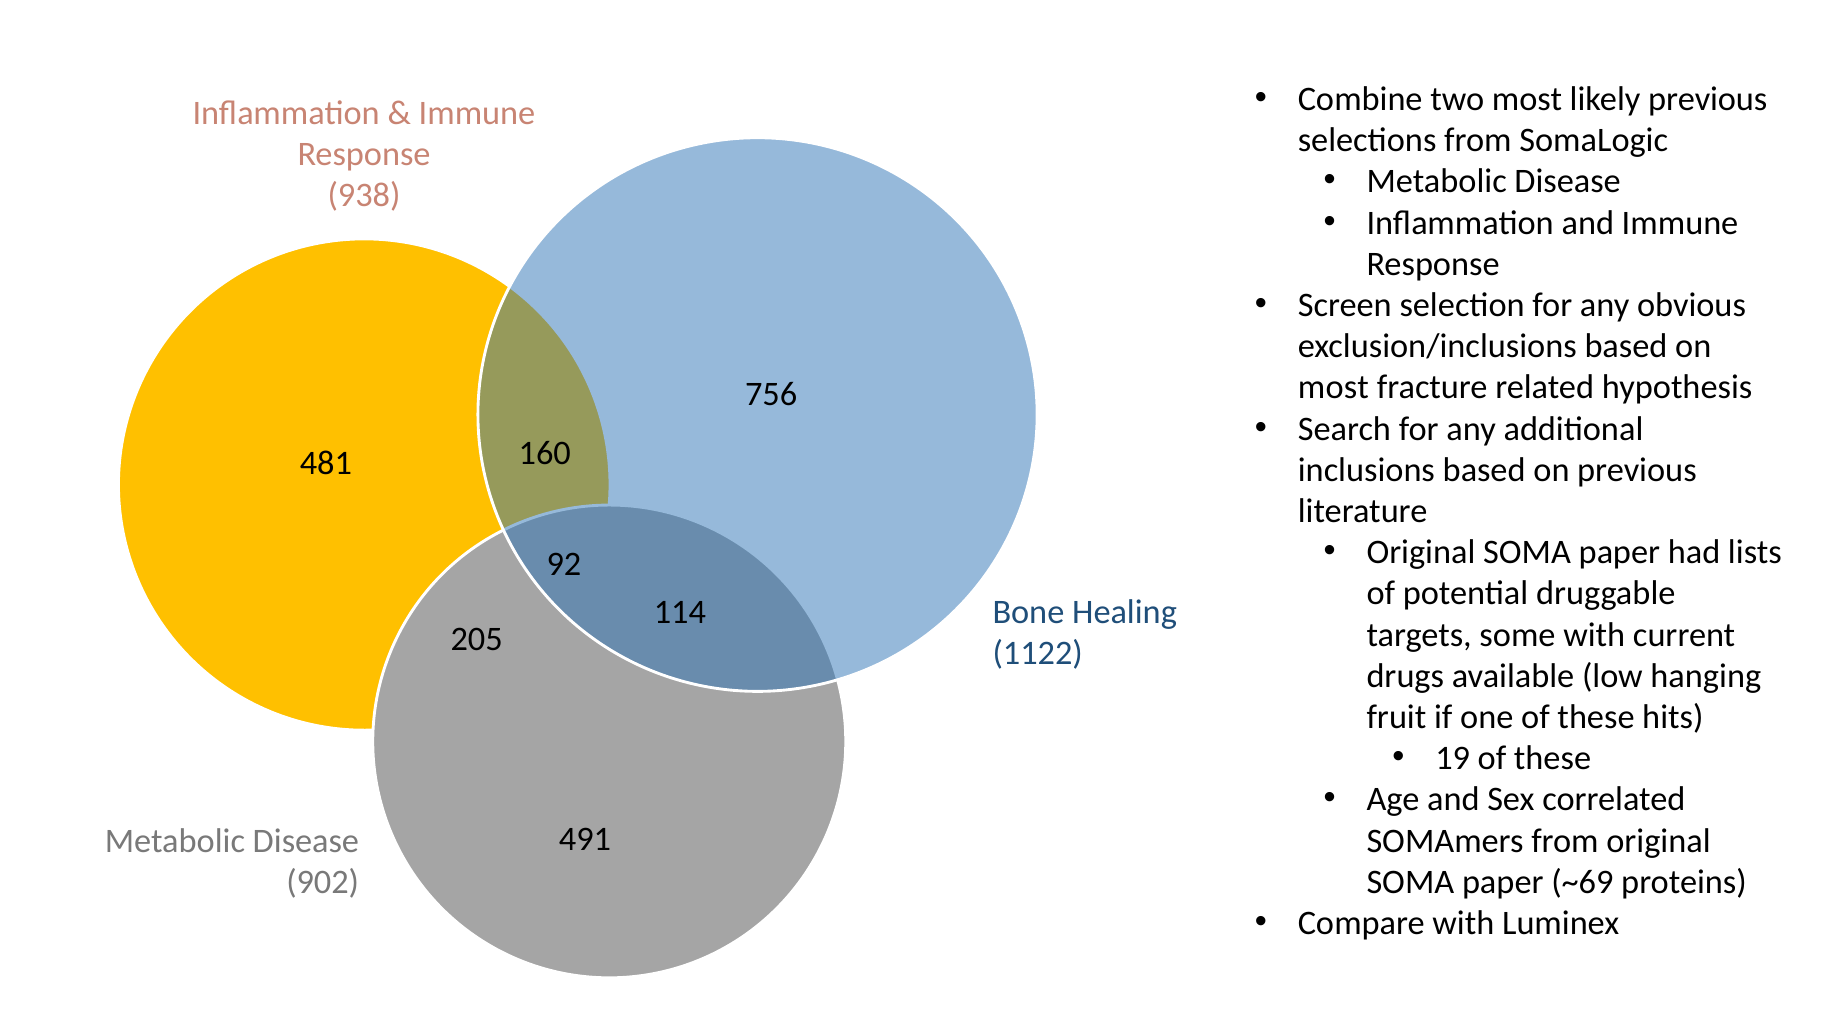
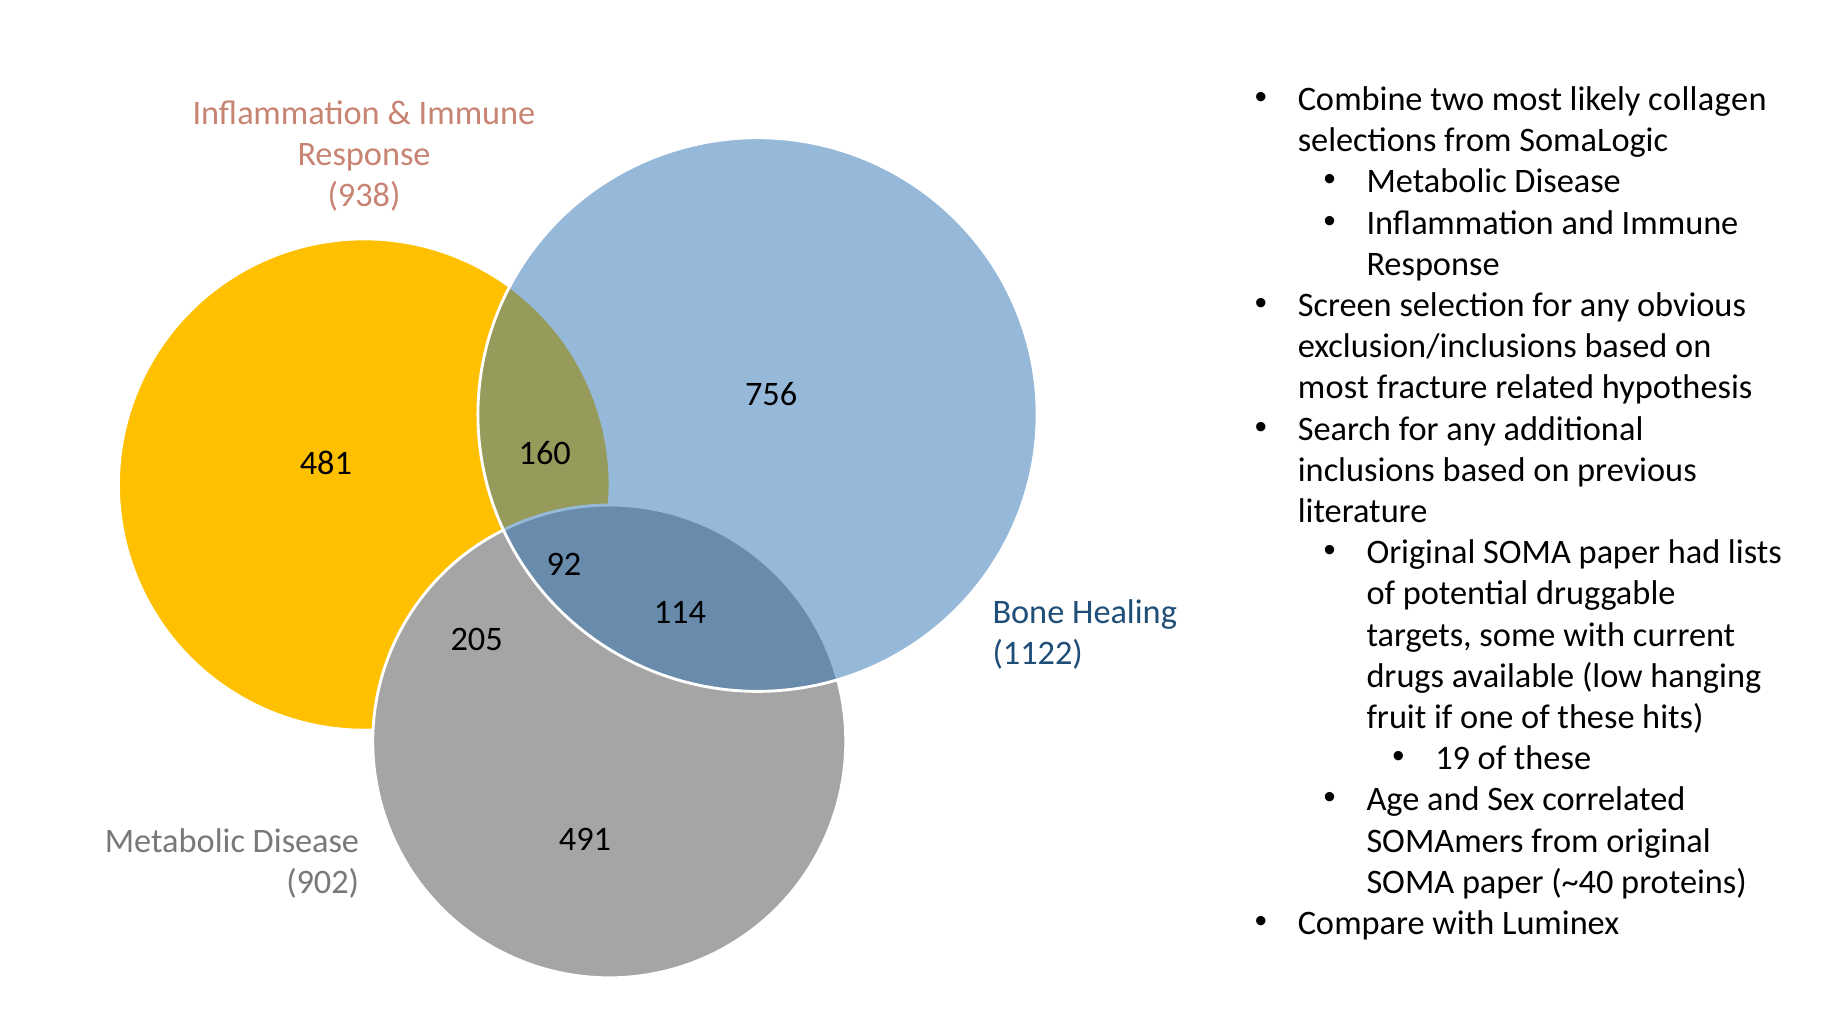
likely previous: previous -> collagen
~69: ~69 -> ~40
